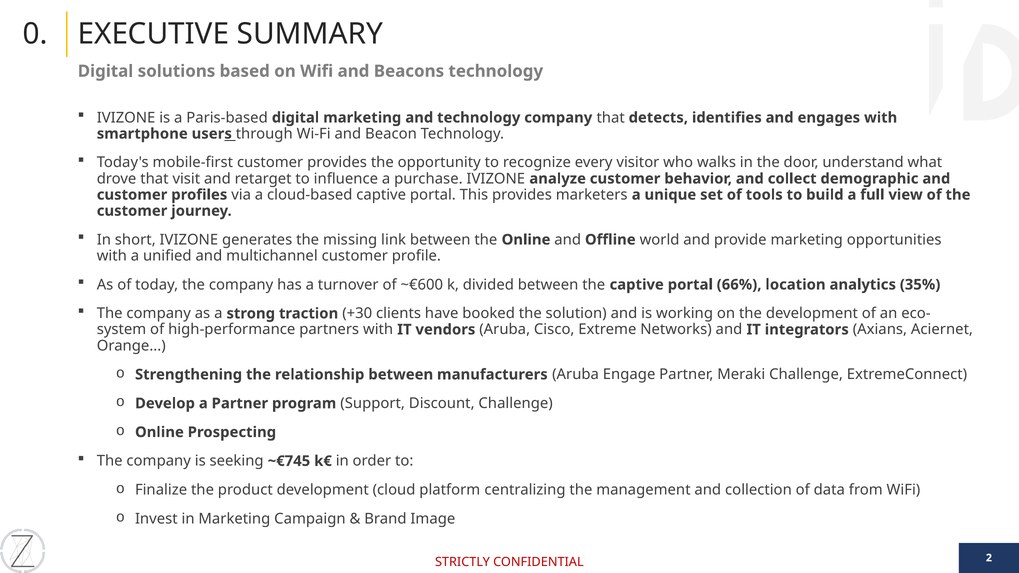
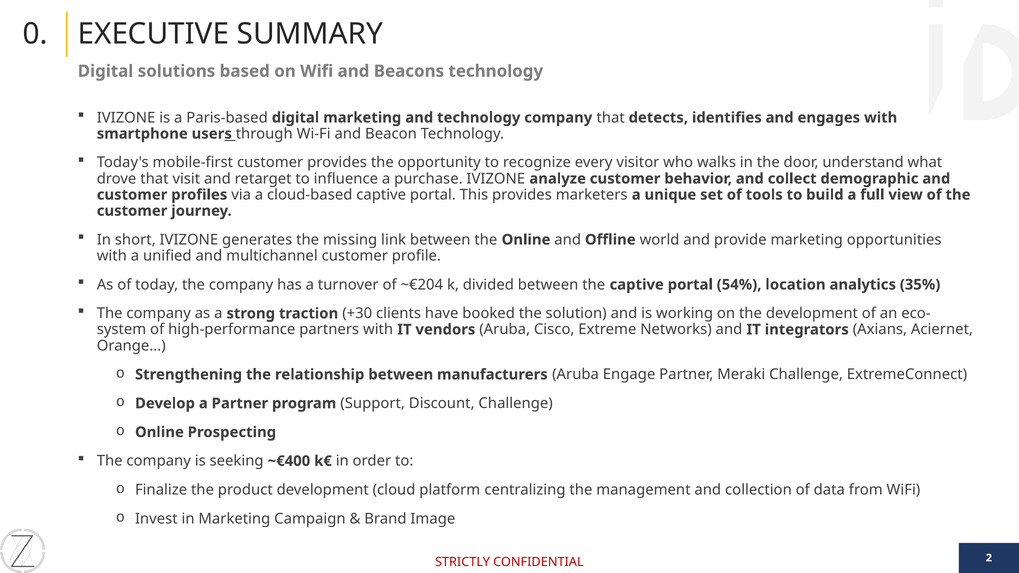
~€600: ~€600 -> ~€204
66%: 66% -> 54%
~€745: ~€745 -> ~€400
